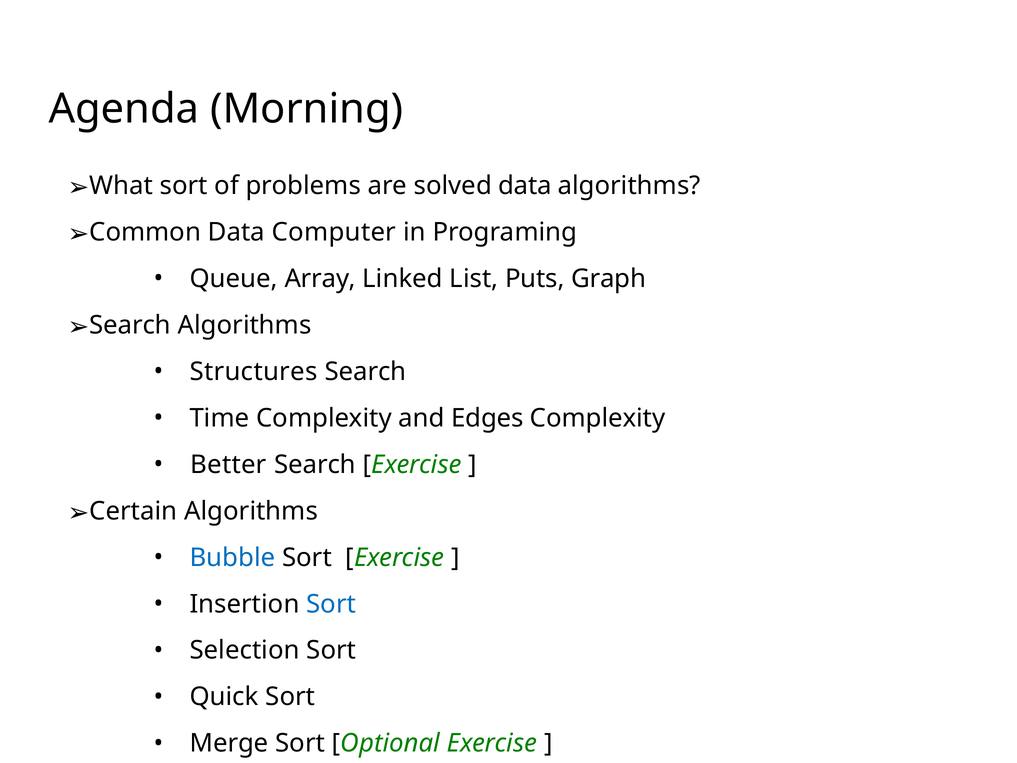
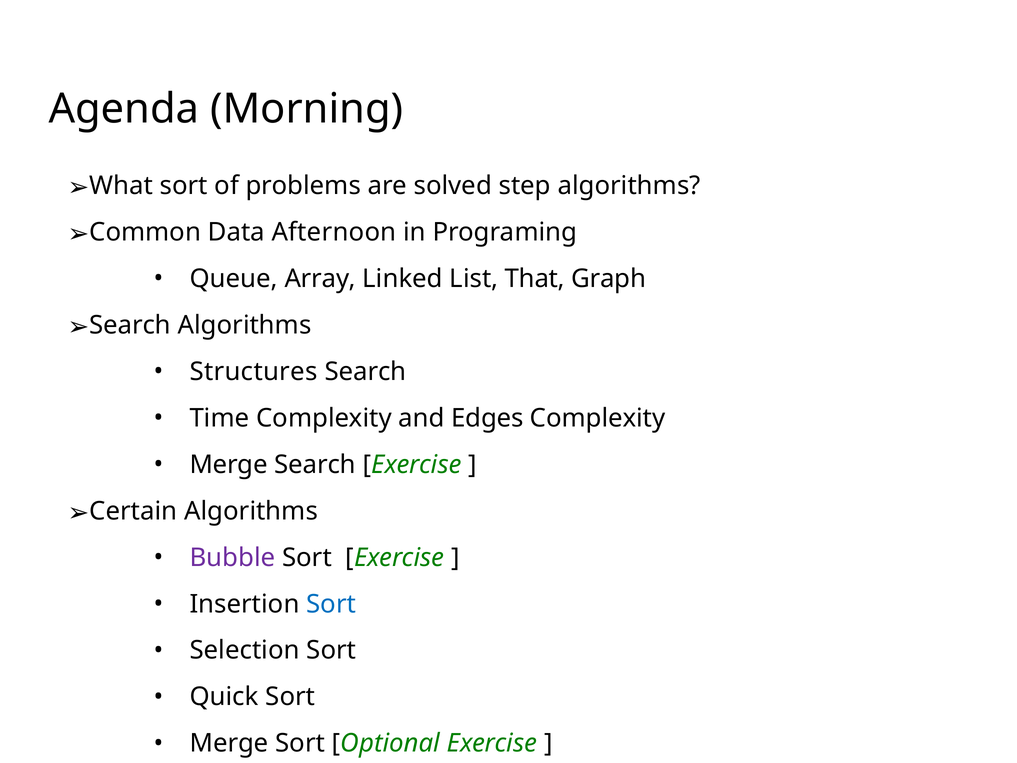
solved data: data -> step
Computer: Computer -> Afternoon
Puts: Puts -> That
Better at (228, 464): Better -> Merge
Bubble colour: blue -> purple
